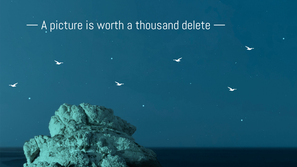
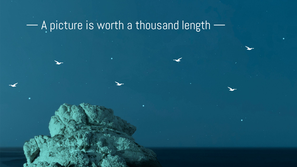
delete: delete -> length
